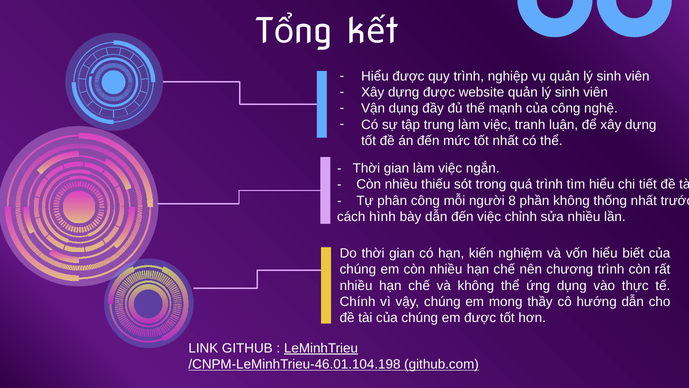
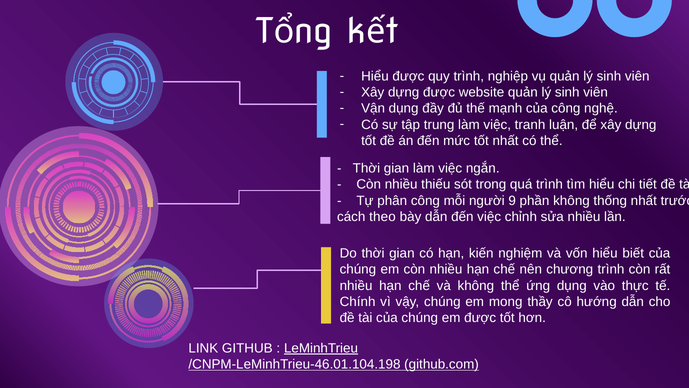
8: 8 -> 9
hình: hình -> theo
